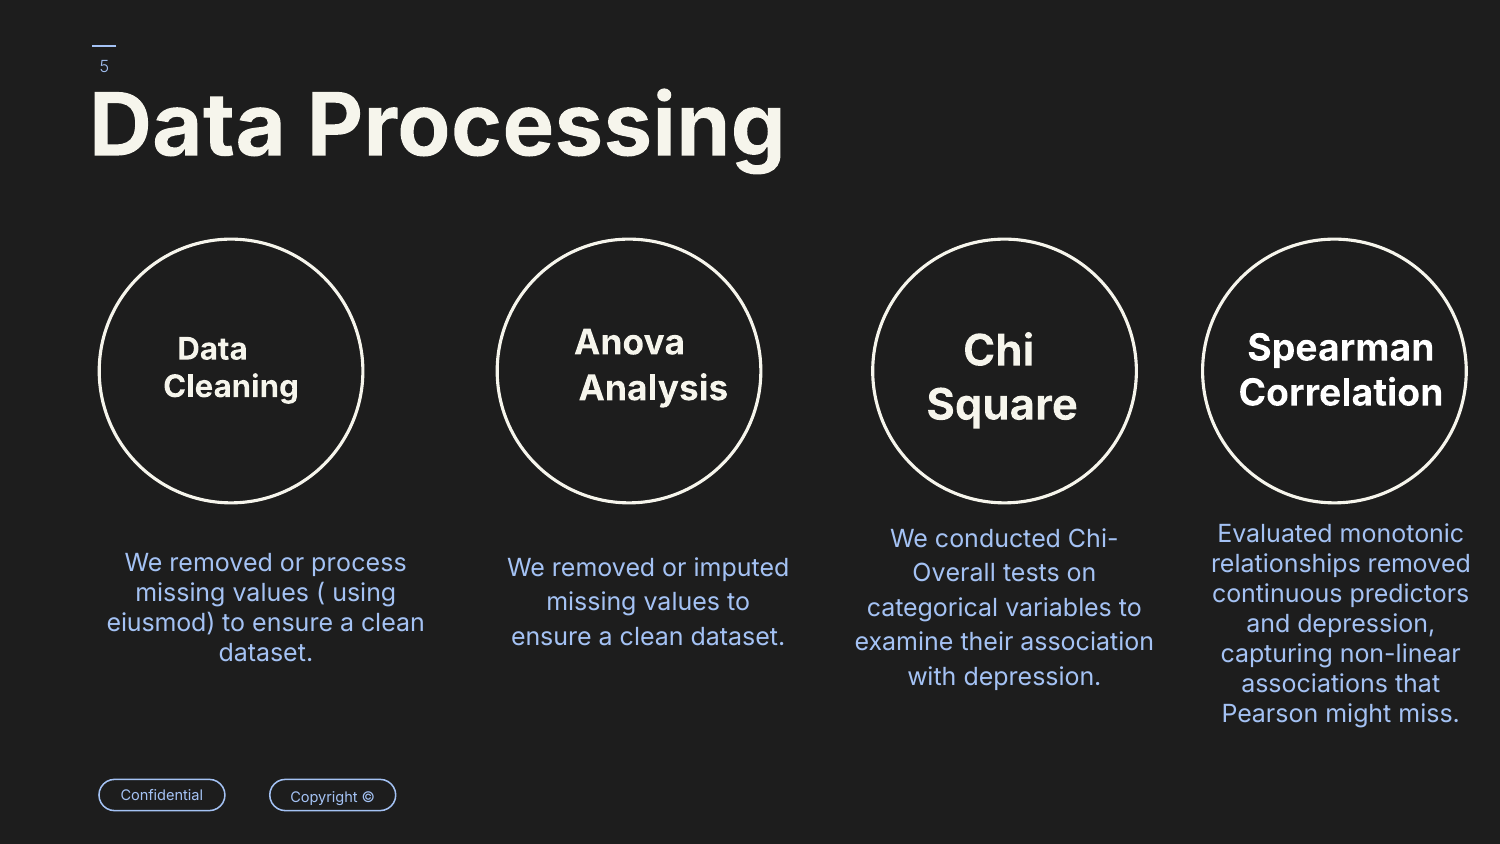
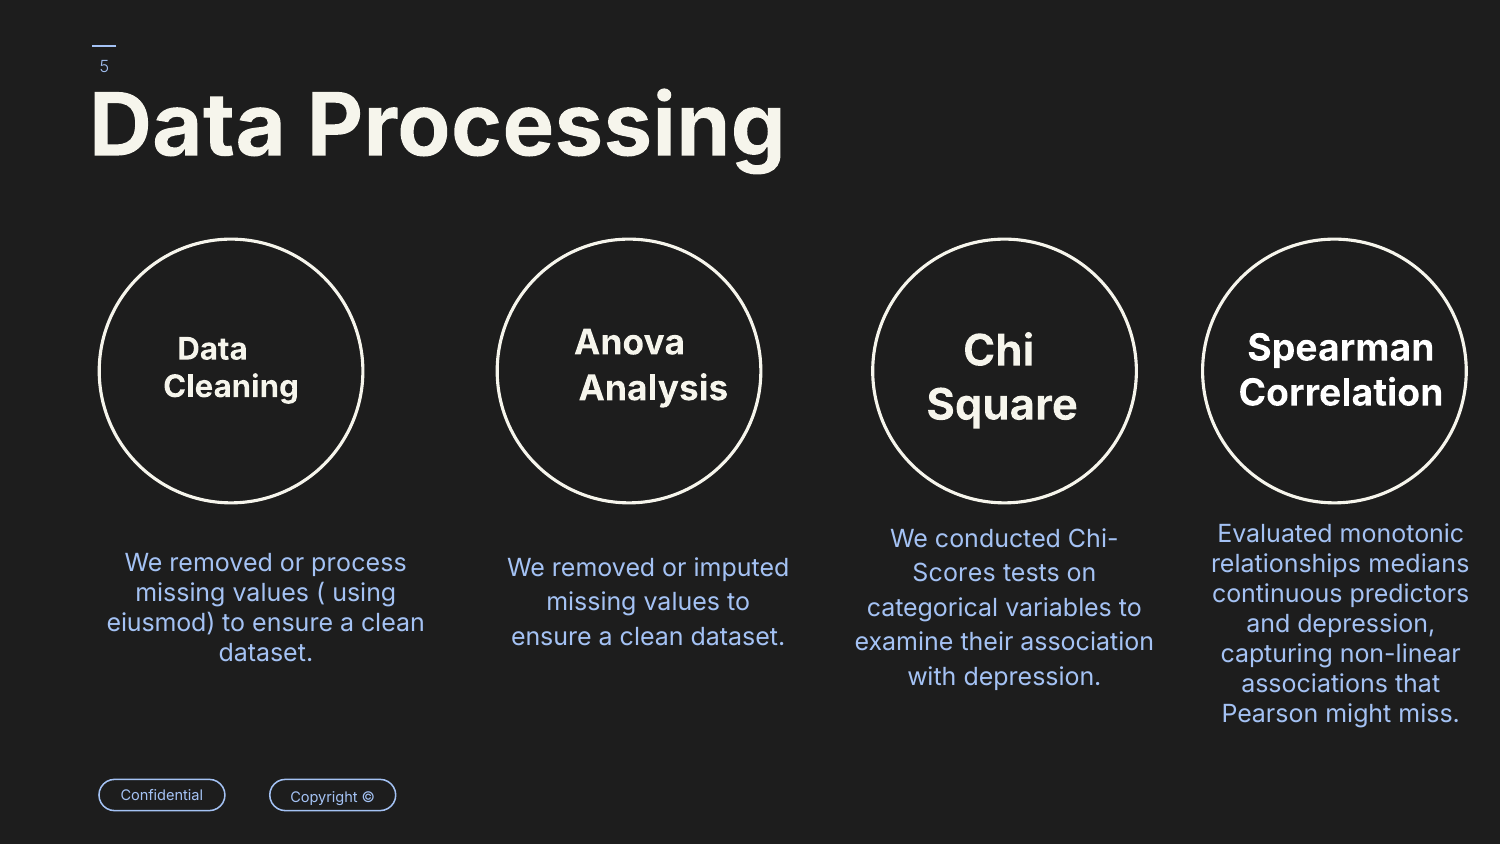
relationships removed: removed -> medians
Overall: Overall -> Scores
